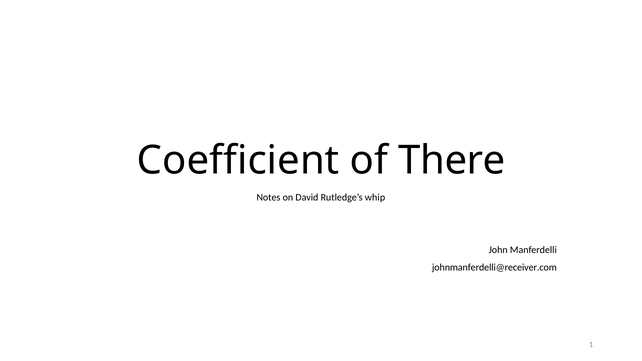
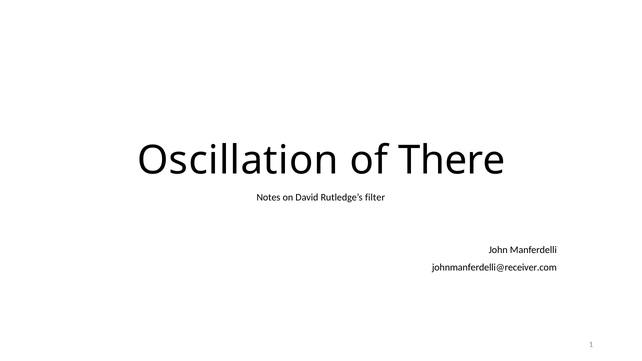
Coefficient: Coefficient -> Oscillation
whip: whip -> filter
